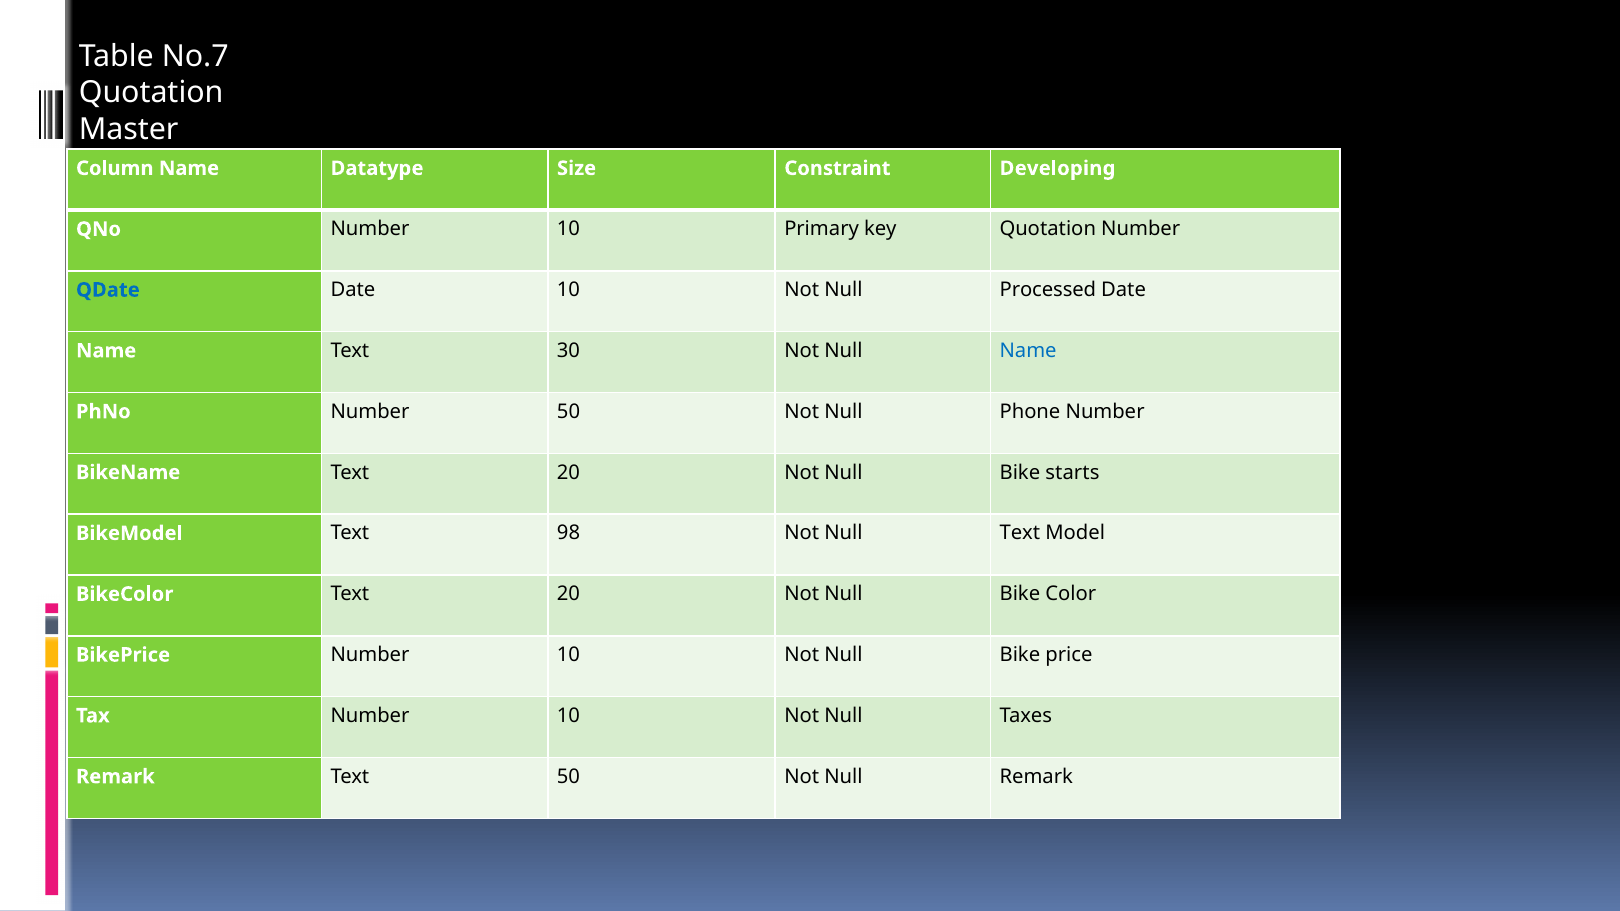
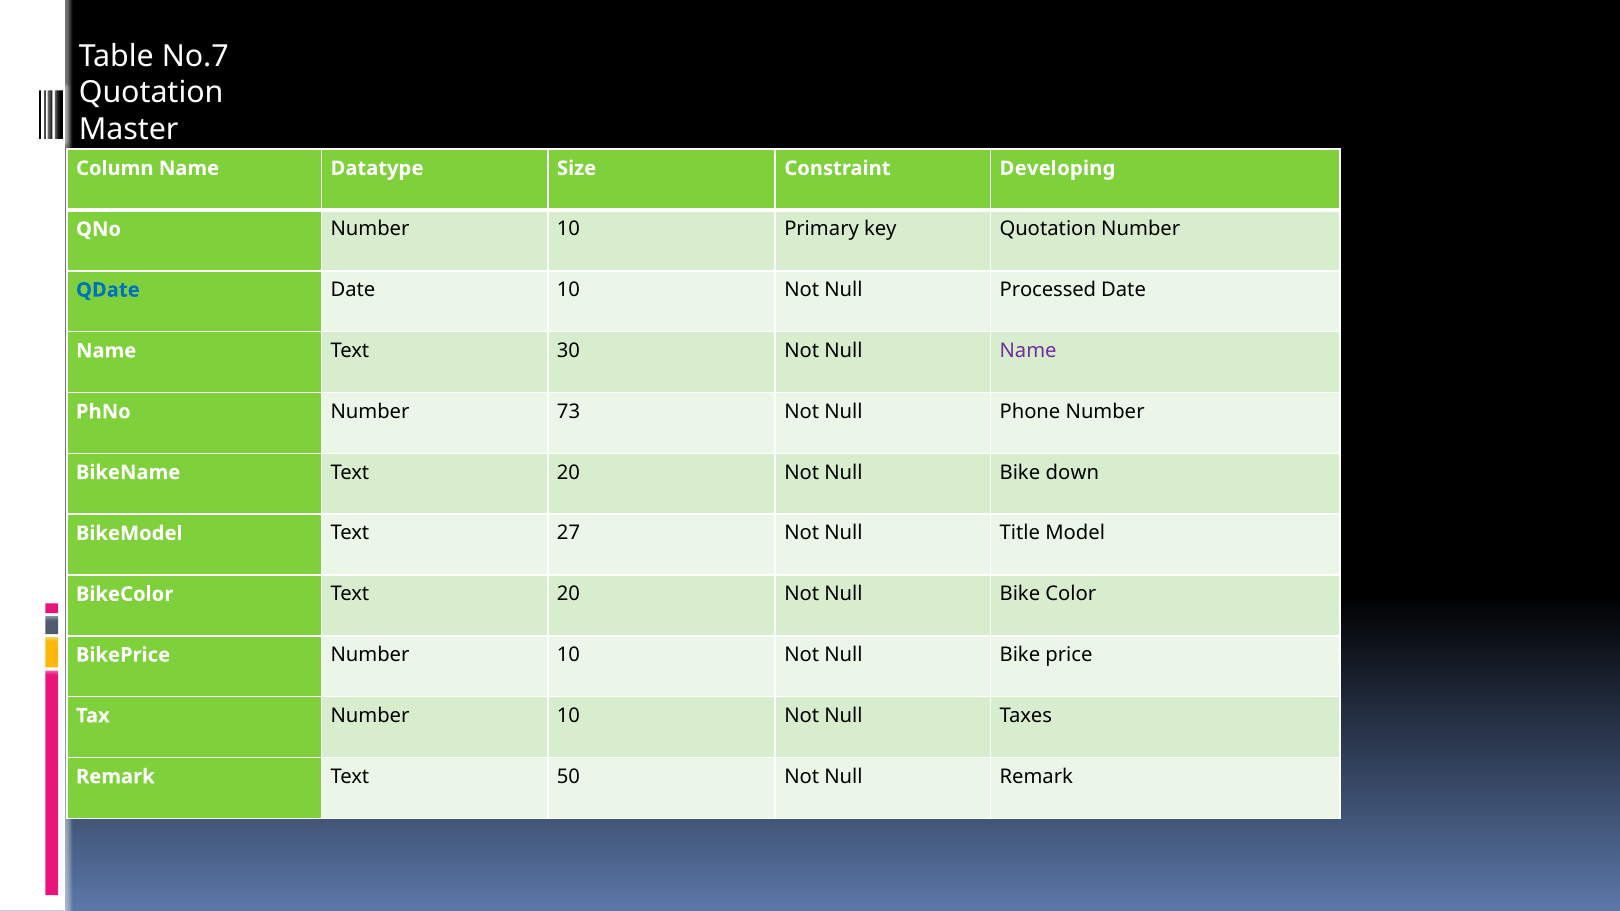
Name at (1028, 351) colour: blue -> purple
Number 50: 50 -> 73
starts: starts -> down
98: 98 -> 27
Null Text: Text -> Title
